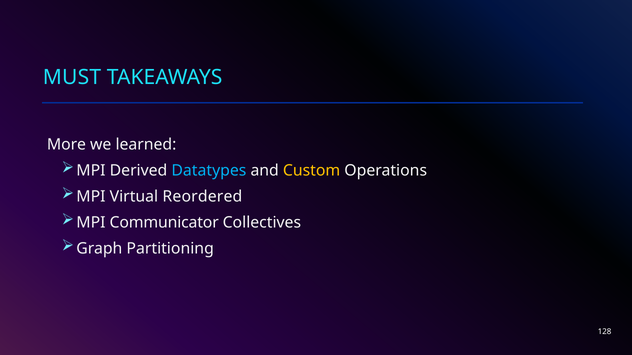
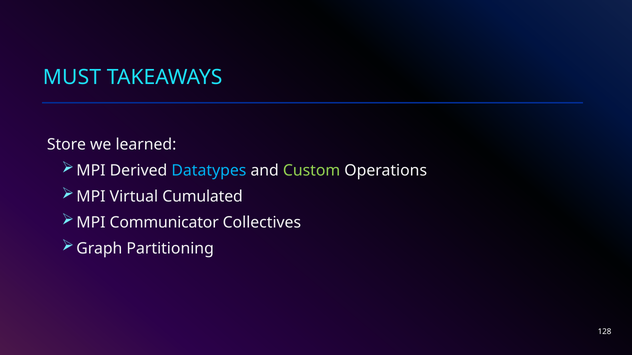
More: More -> Store
Custom colour: yellow -> light green
Reordered: Reordered -> Cumulated
